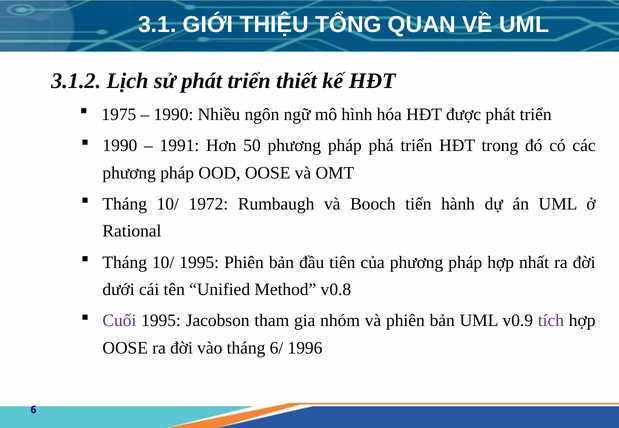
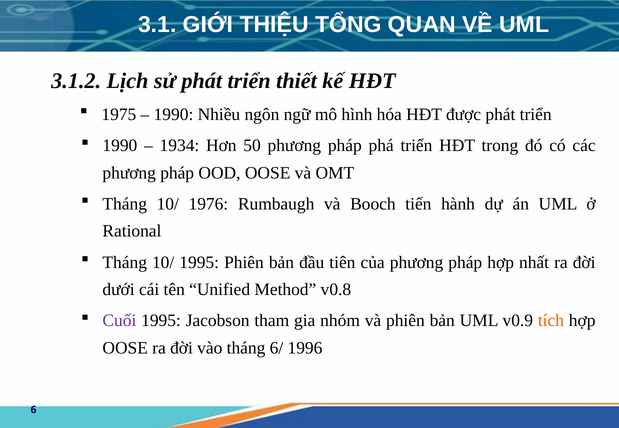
1991: 1991 -> 1934
1972: 1972 -> 1976
tích colour: purple -> orange
